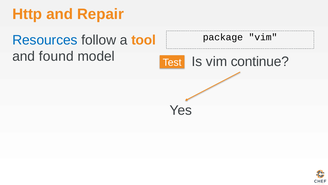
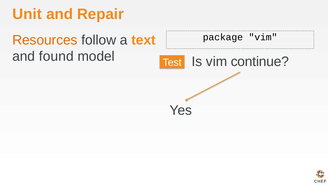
Http: Http -> Unit
Resources colour: blue -> orange
tool: tool -> text
